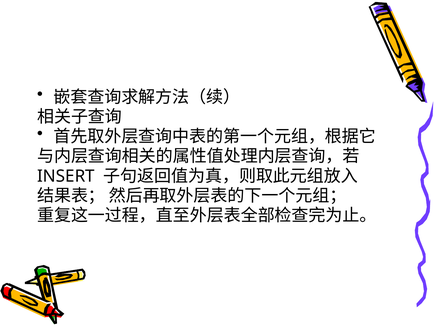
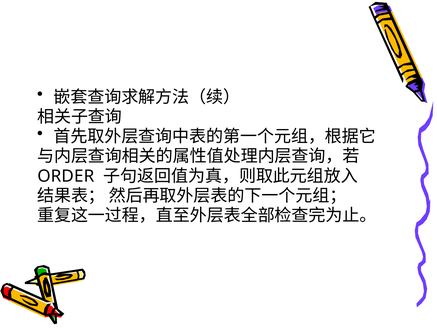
INSERT: INSERT -> ORDER
